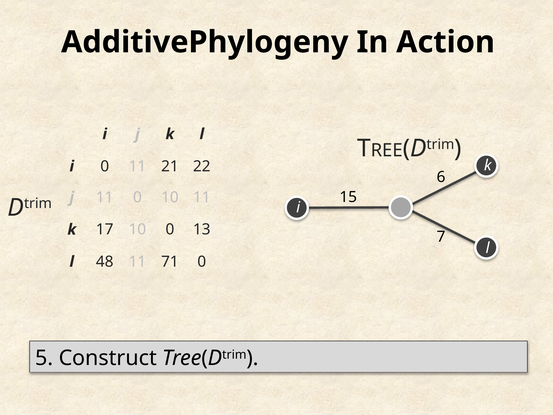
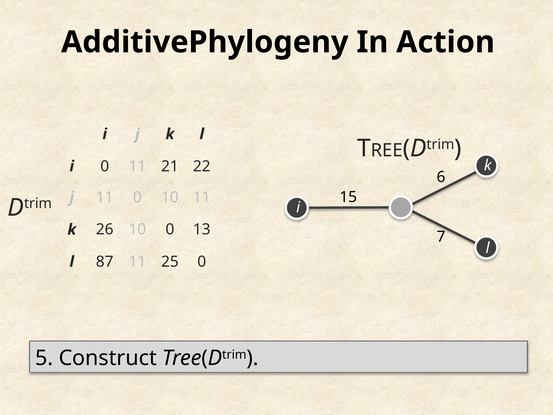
17: 17 -> 26
48: 48 -> 87
71: 71 -> 25
